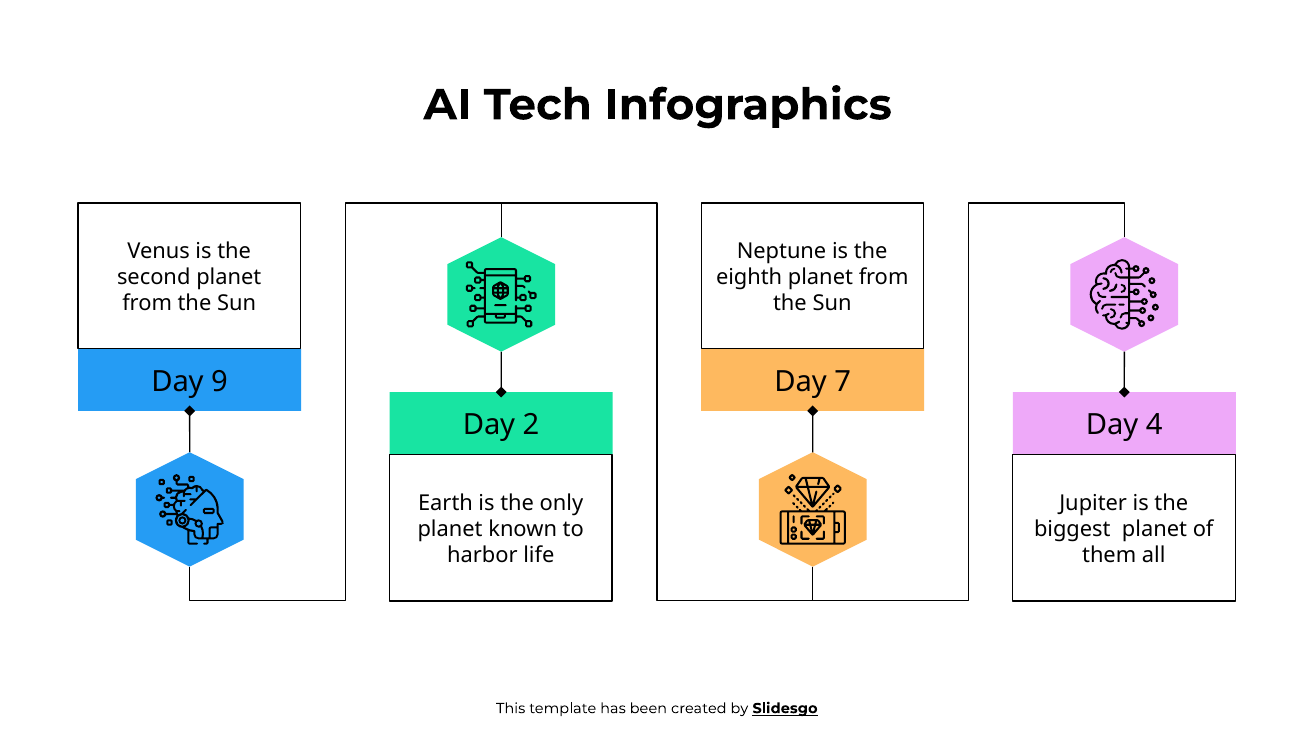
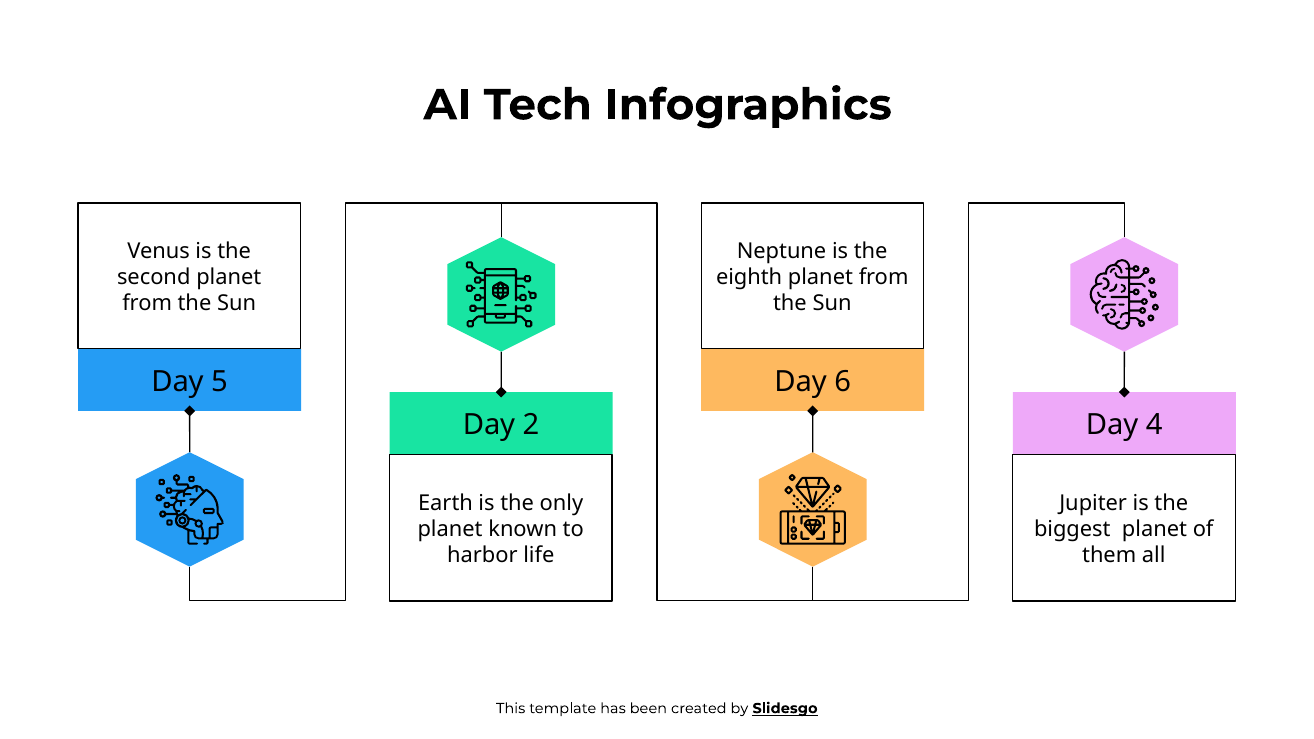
9: 9 -> 5
7: 7 -> 6
